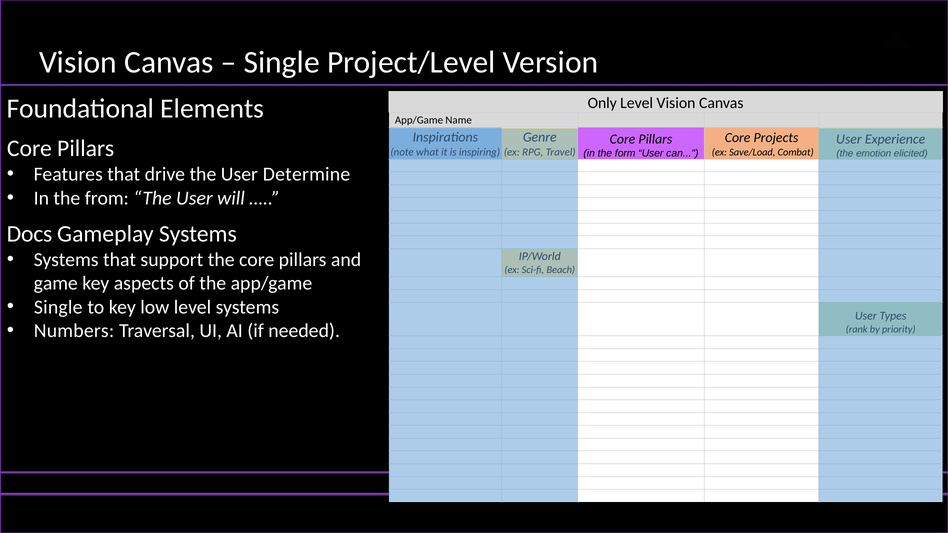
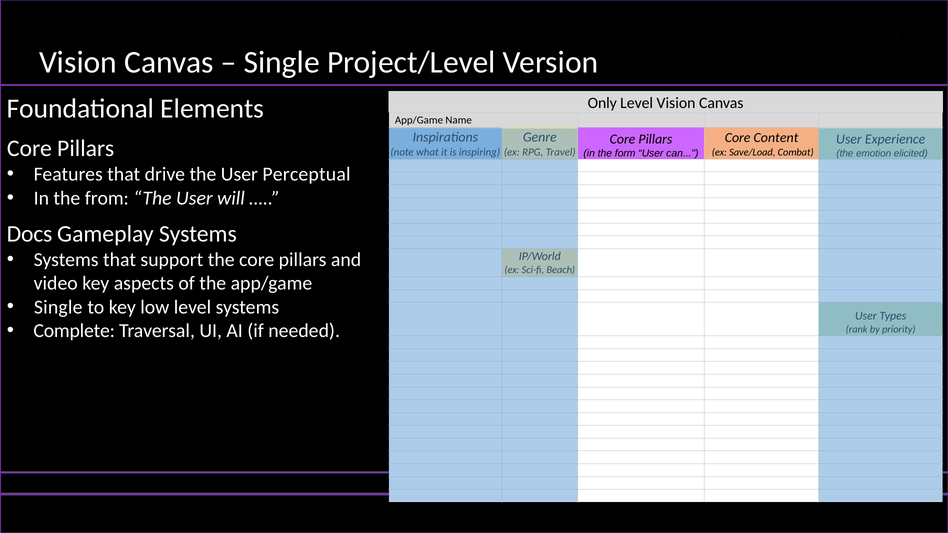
Projects: Projects -> Content
Determine: Determine -> Perceptual
game: game -> video
Numbers: Numbers -> Complete
